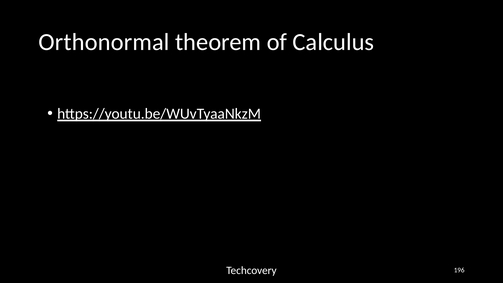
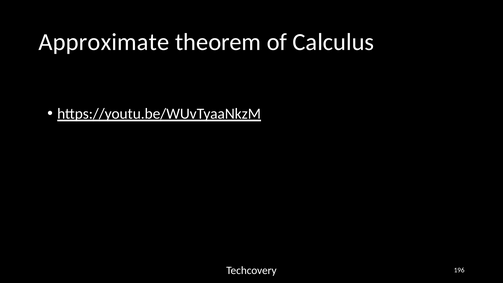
Orthonormal: Orthonormal -> Approximate
